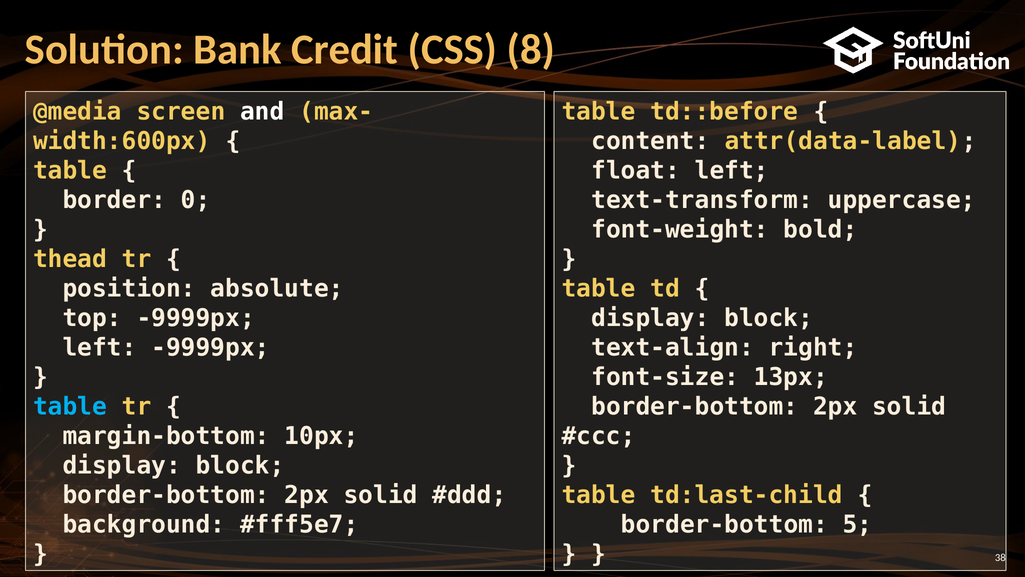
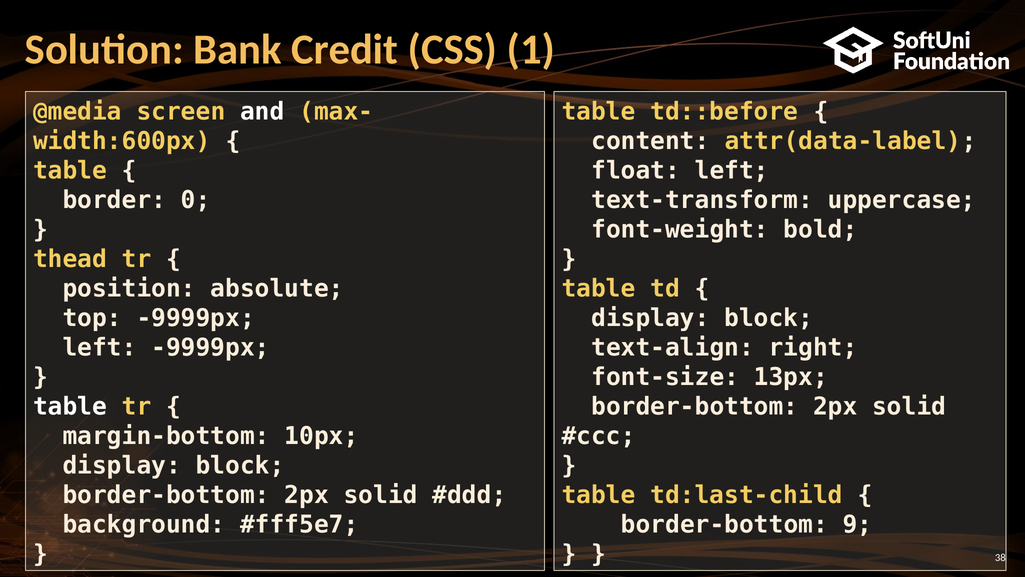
8: 8 -> 1
table at (70, 406) colour: light blue -> white
5: 5 -> 9
